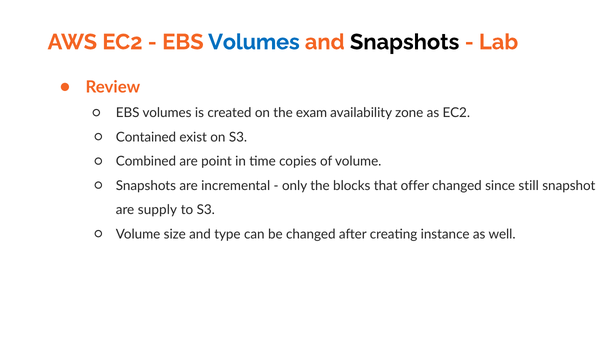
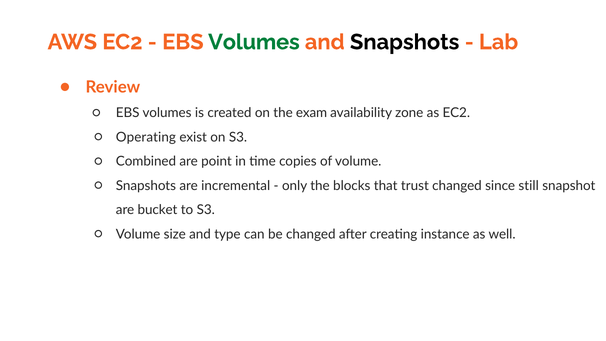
Volumes at (254, 42) colour: blue -> green
Contained: Contained -> Operating
offer: offer -> trust
supply: supply -> bucket
